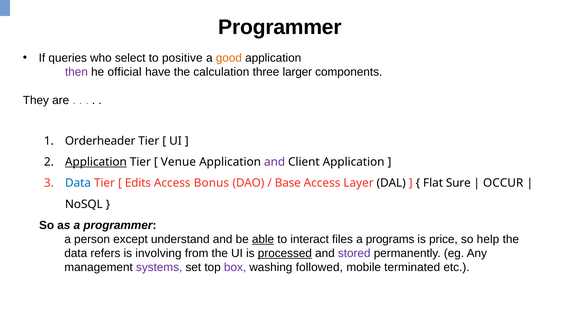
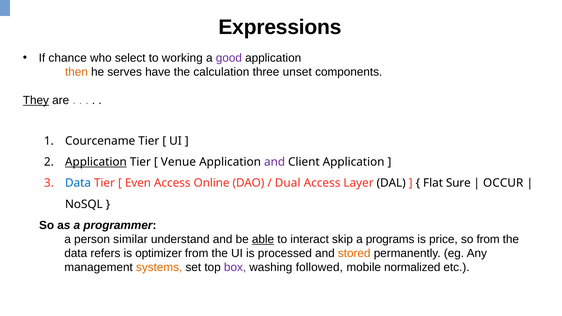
Programmer at (280, 27): Programmer -> Expressions
queries: queries -> chance
positive: positive -> working
good colour: orange -> purple
then colour: purple -> orange
official: official -> serves
larger: larger -> unset
They underline: none -> present
Orderheader: Orderheader -> Courcename
Edits: Edits -> Even
Bonus: Bonus -> Online
Base: Base -> Dual
except: except -> similar
files: files -> skip
so help: help -> from
involving: involving -> optimizer
processed underline: present -> none
stored colour: purple -> orange
systems colour: purple -> orange
terminated: terminated -> normalized
